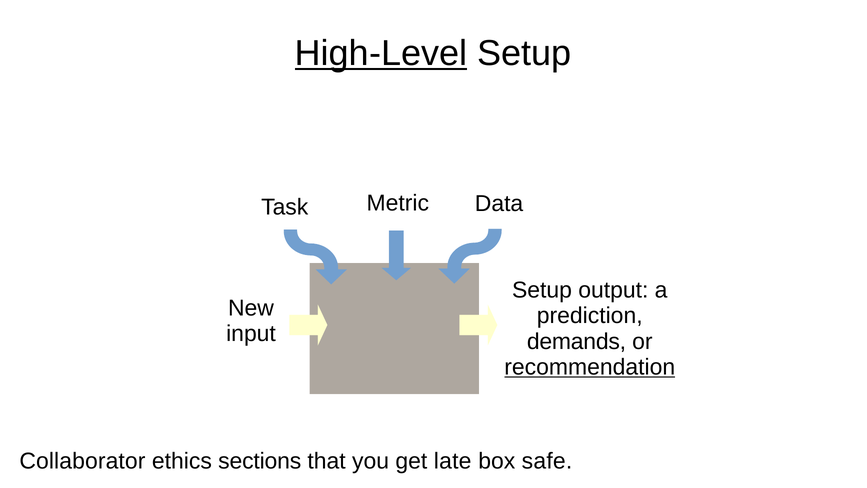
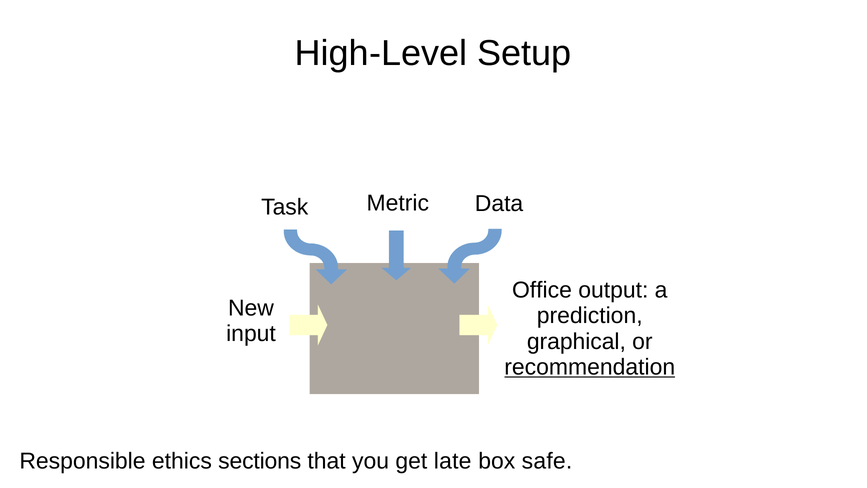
High-Level underline: present -> none
Setup at (542, 290): Setup -> Office
demands: demands -> graphical
Collaborator: Collaborator -> Responsible
